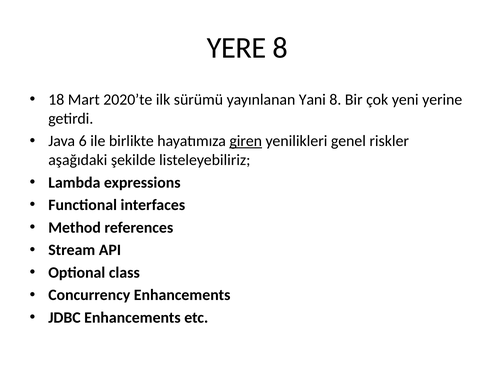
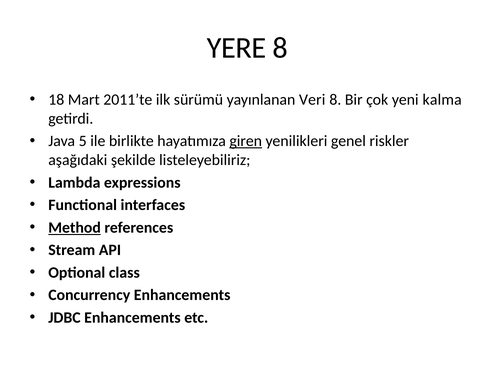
2020’te: 2020’te -> 2011’te
Yani: Yani -> Veri
yerine: yerine -> kalma
6: 6 -> 5
Method underline: none -> present
